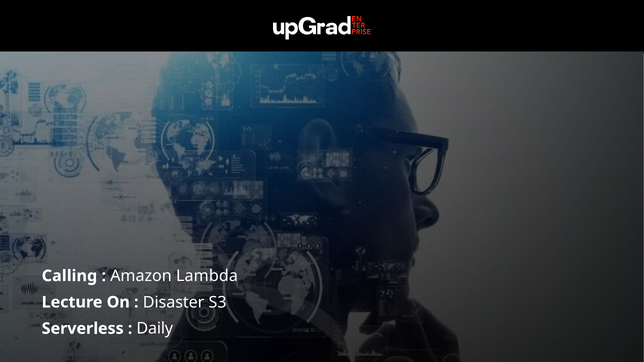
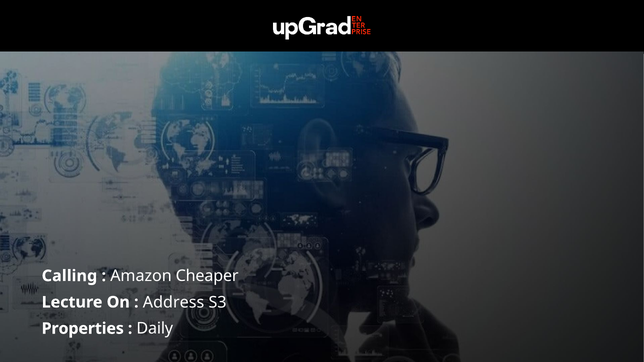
Lambda: Lambda -> Cheaper
Disaster: Disaster -> Address
Serverless: Serverless -> Properties
